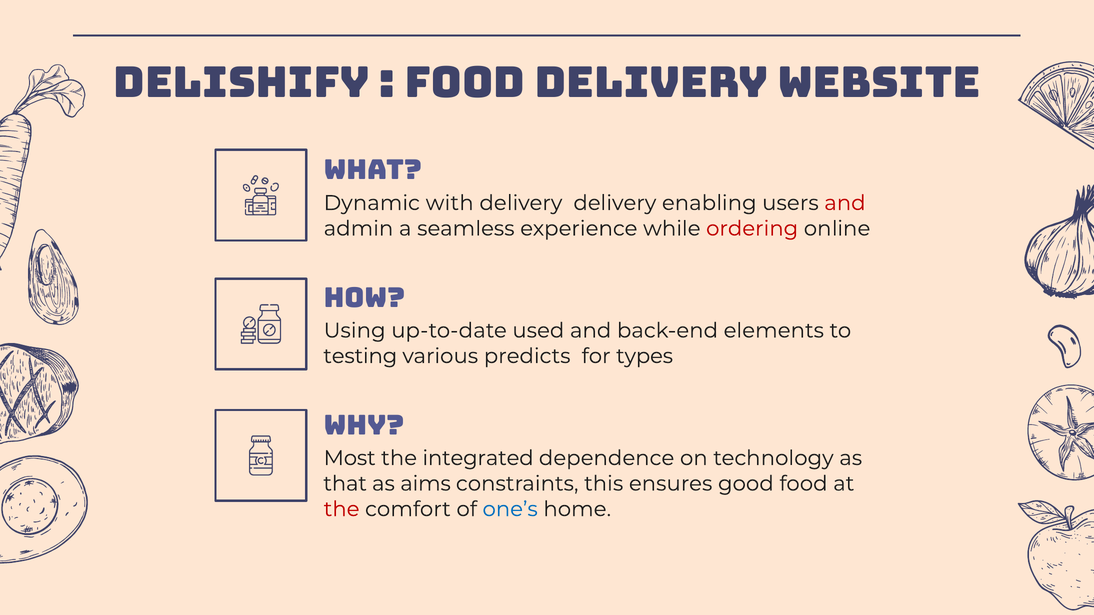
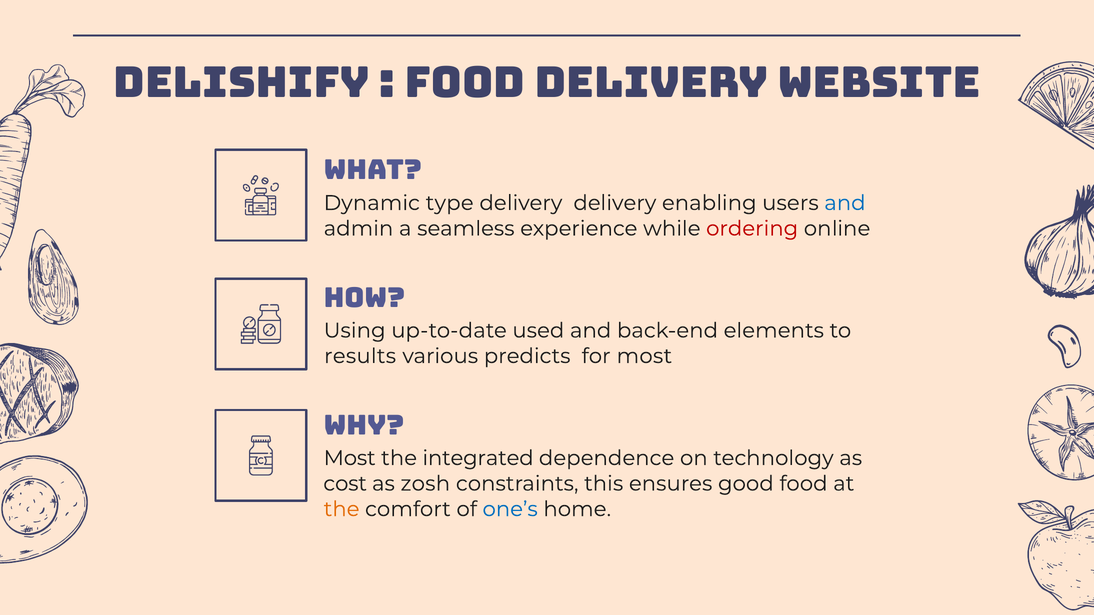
with: with -> type
and at (845, 203) colour: red -> blue
testing: testing -> results
for types: types -> most
that: that -> cost
aims: aims -> zosh
the at (342, 509) colour: red -> orange
